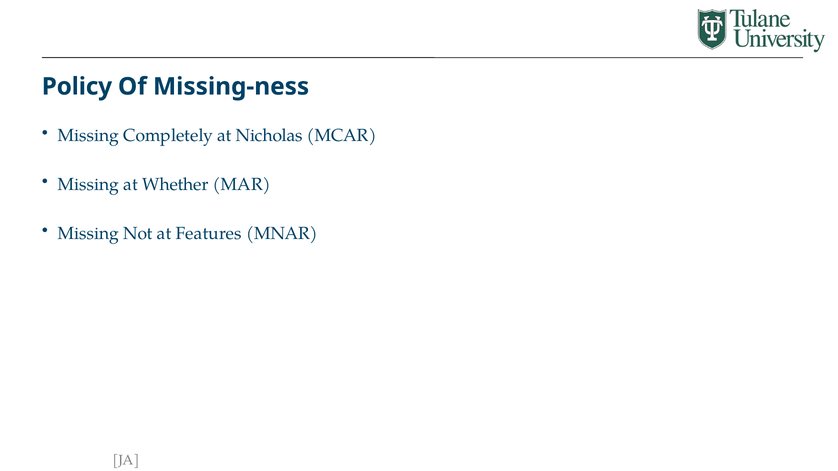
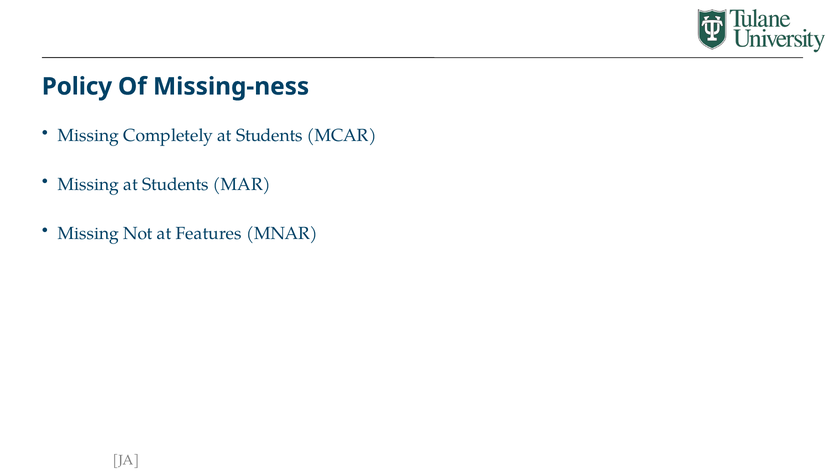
Completely at Nicholas: Nicholas -> Students
Missing at Whether: Whether -> Students
